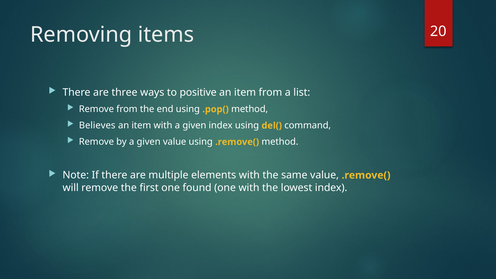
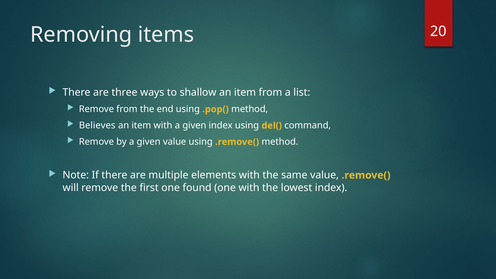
positive: positive -> shallow
